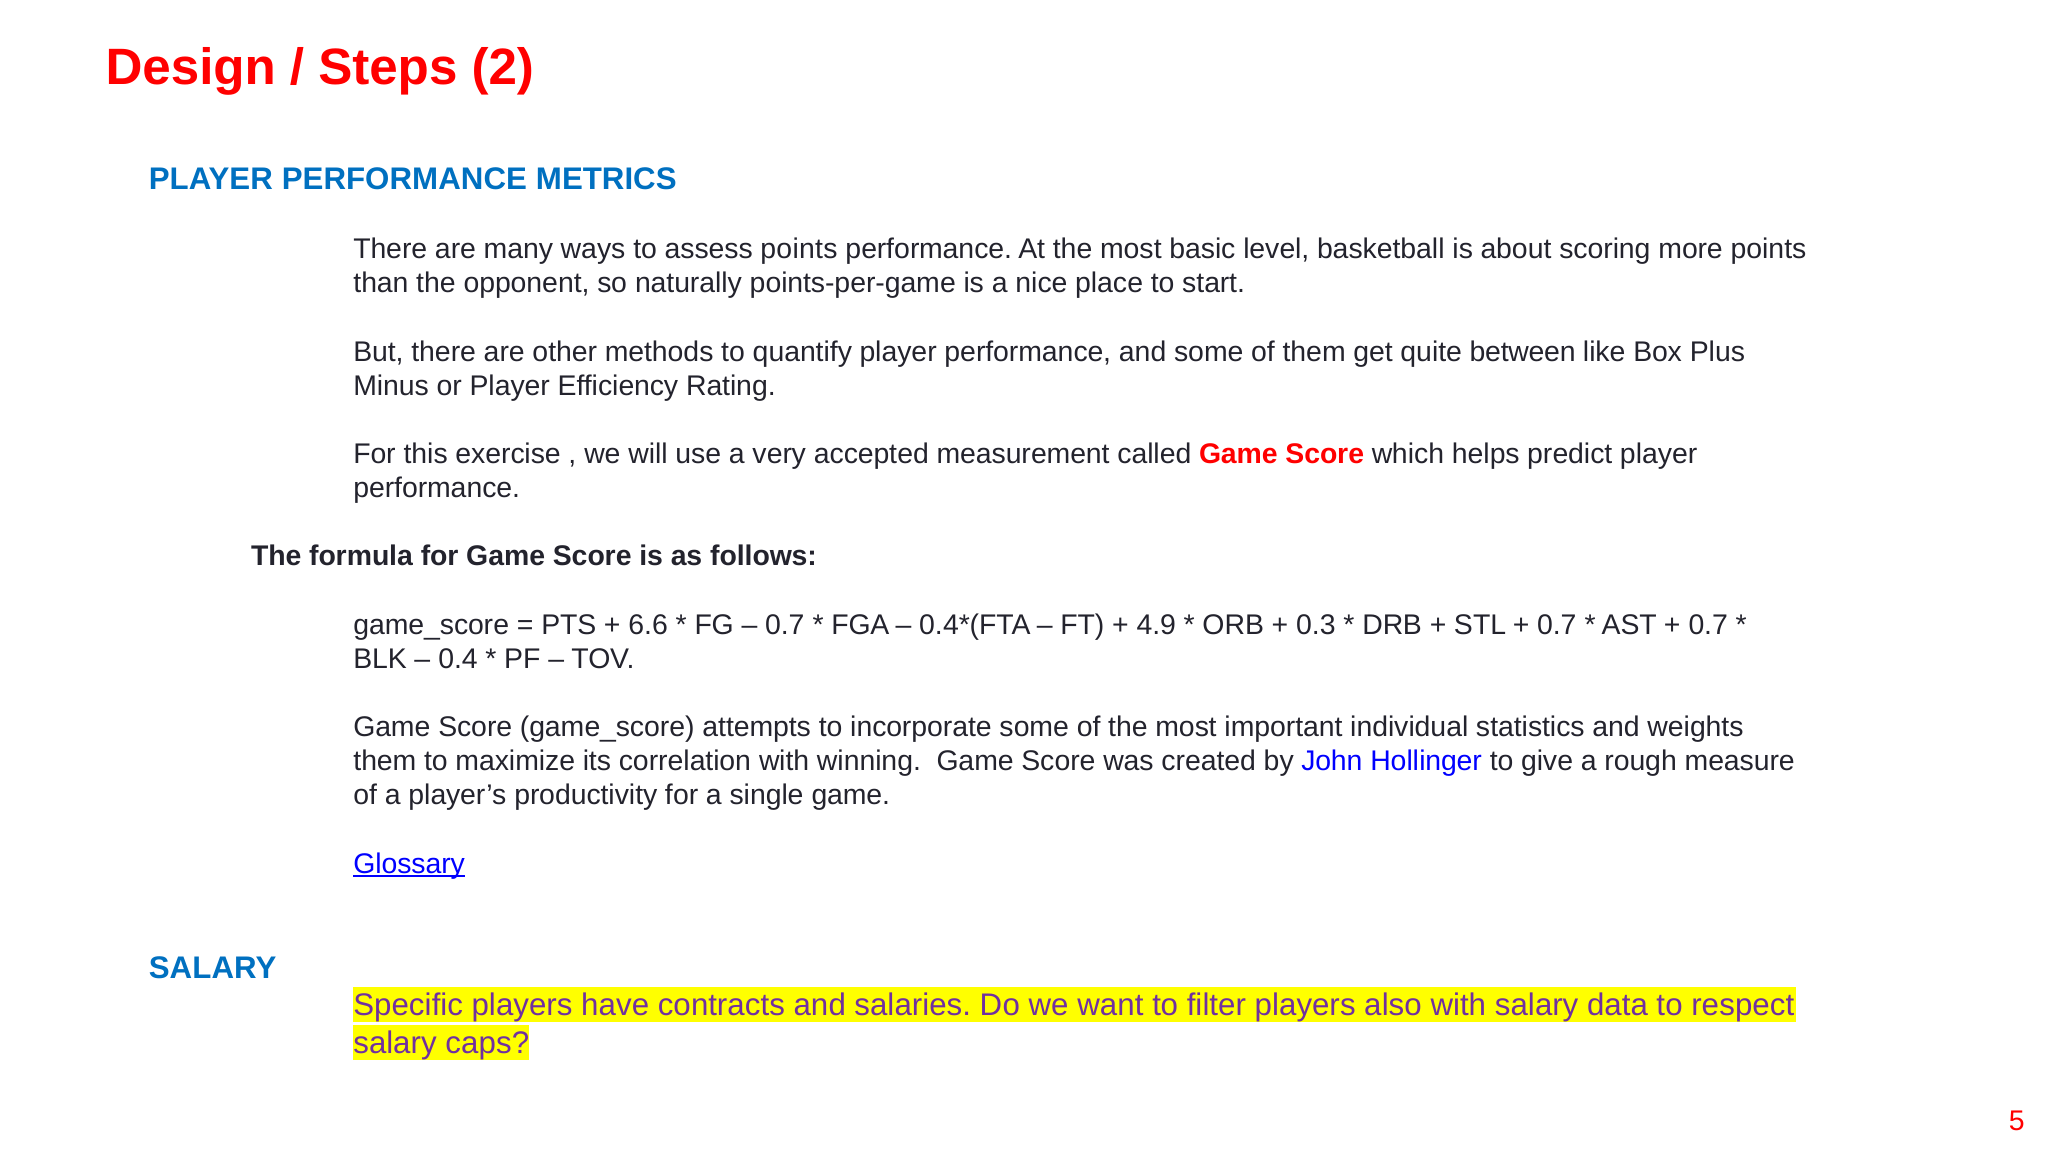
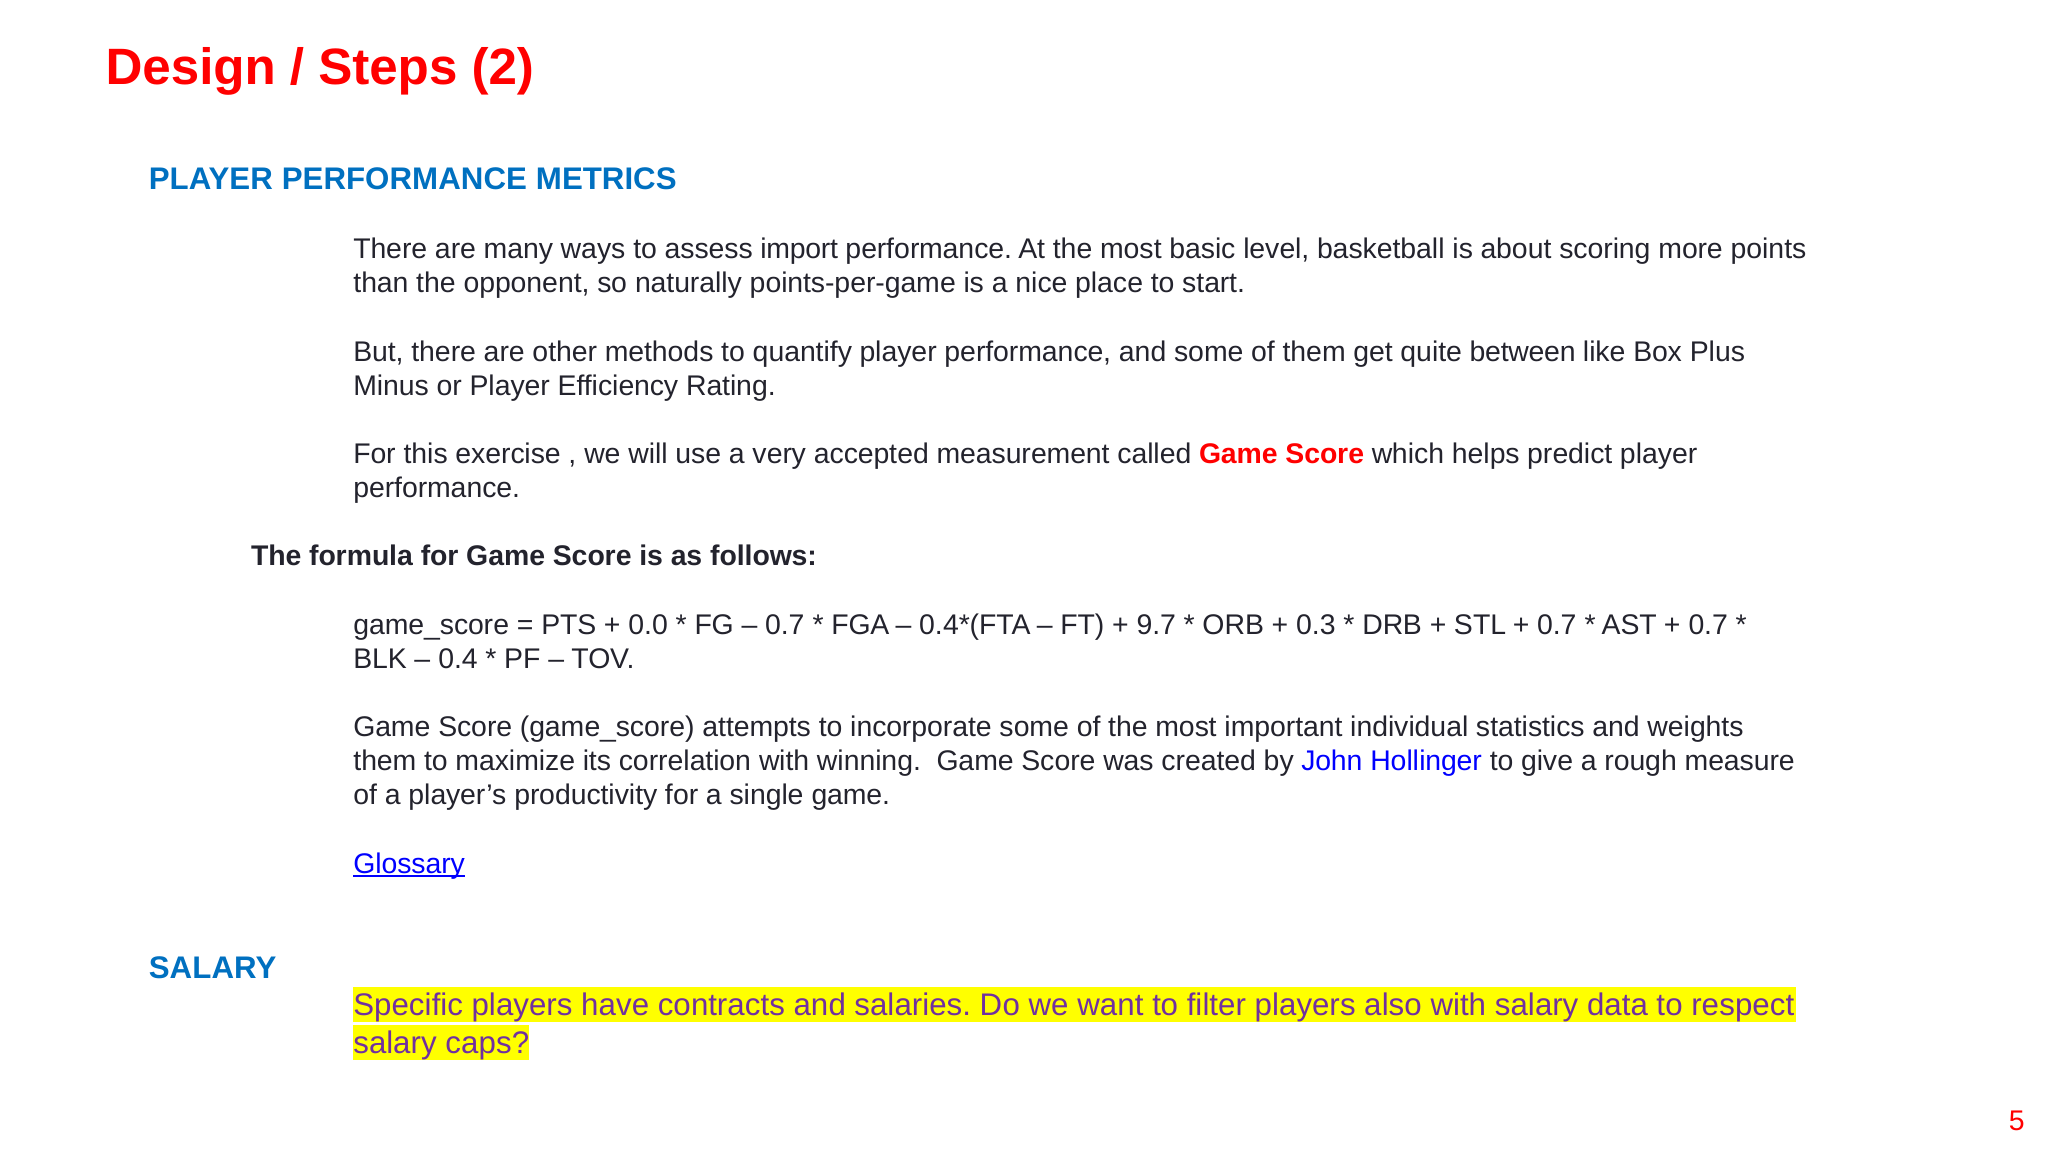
assess points: points -> import
6.6: 6.6 -> 0.0
4.9: 4.9 -> 9.7
